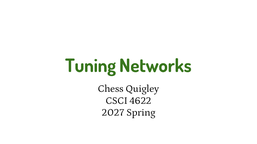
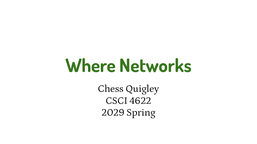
Tuning: Tuning -> Where
2027: 2027 -> 2029
